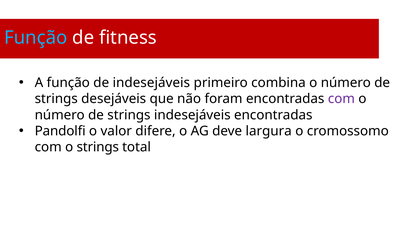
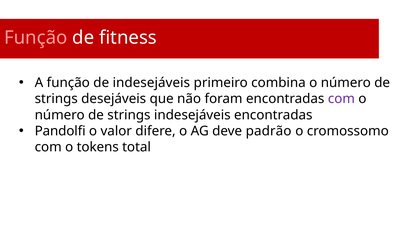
Função at (36, 38) colour: light blue -> pink
largura: largura -> padrão
o strings: strings -> tokens
